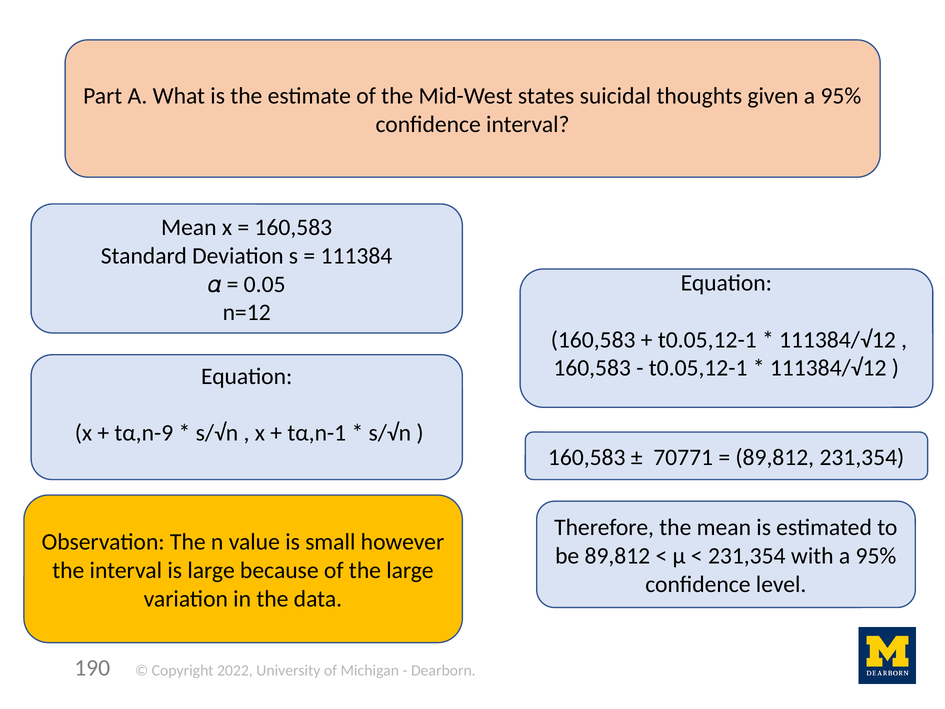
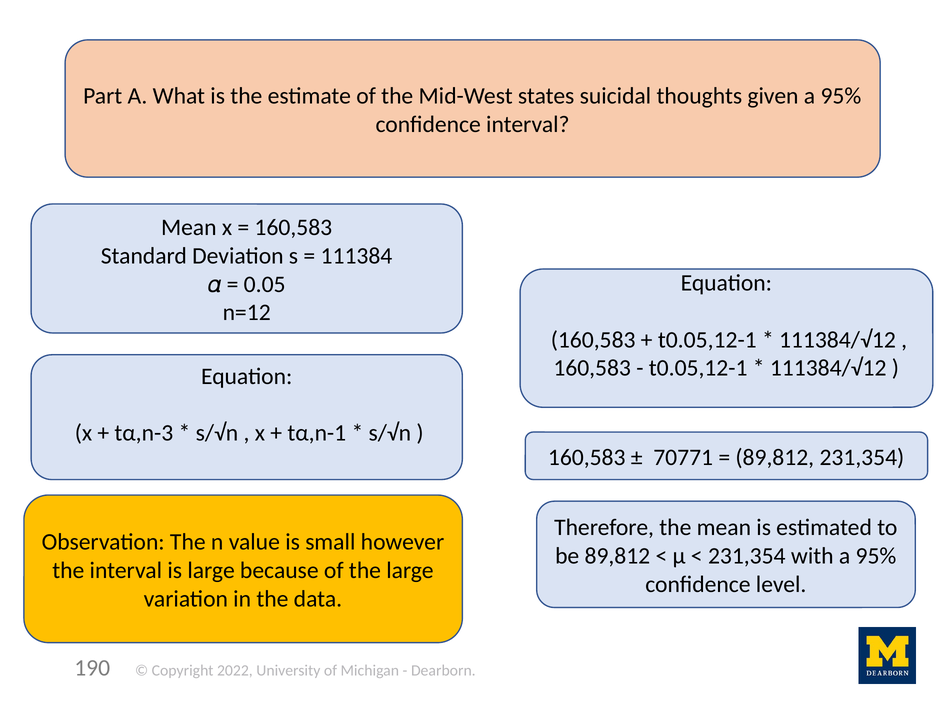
tα,n-9: tα,n-9 -> tα,n-3
